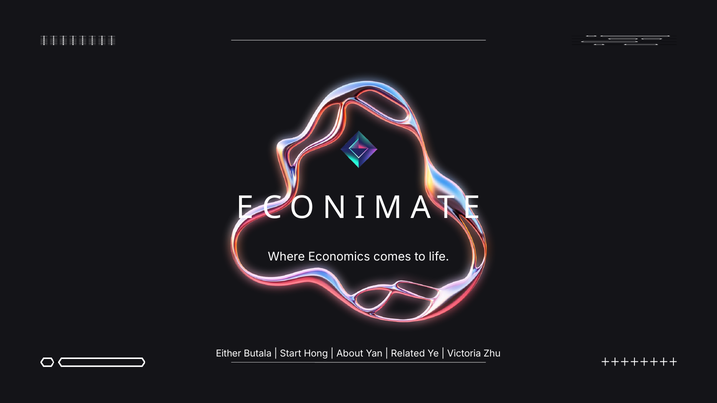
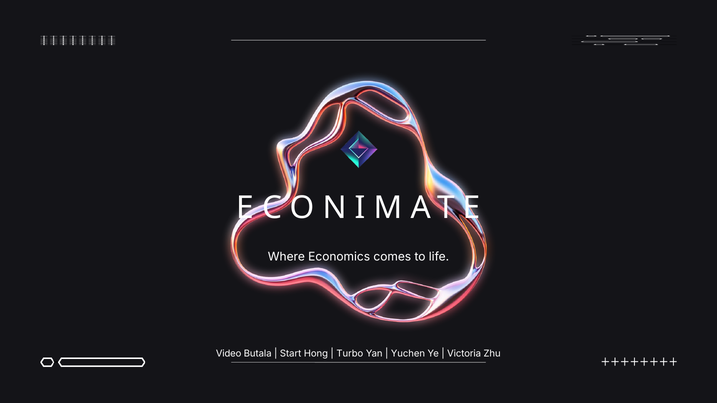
Either: Either -> Video
About: About -> Turbo
Related: Related -> Yuchen
